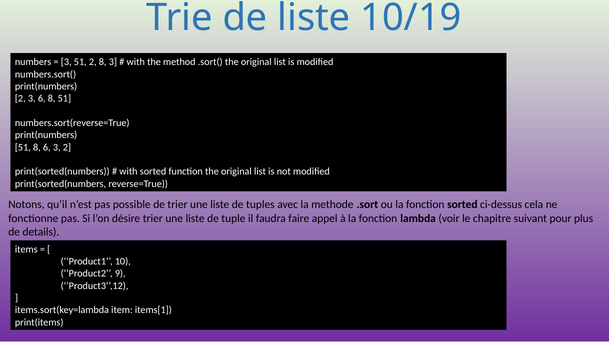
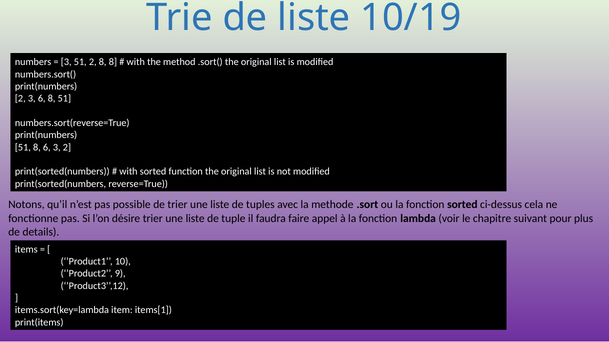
8 3: 3 -> 8
